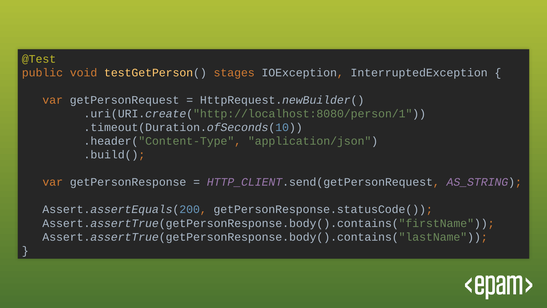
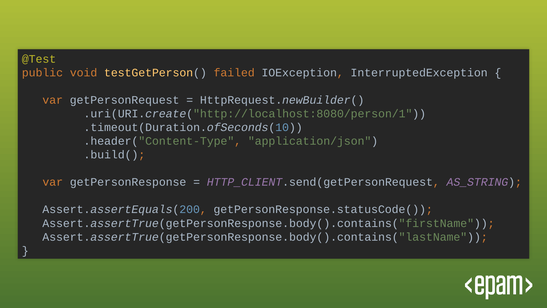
stages: stages -> failed
